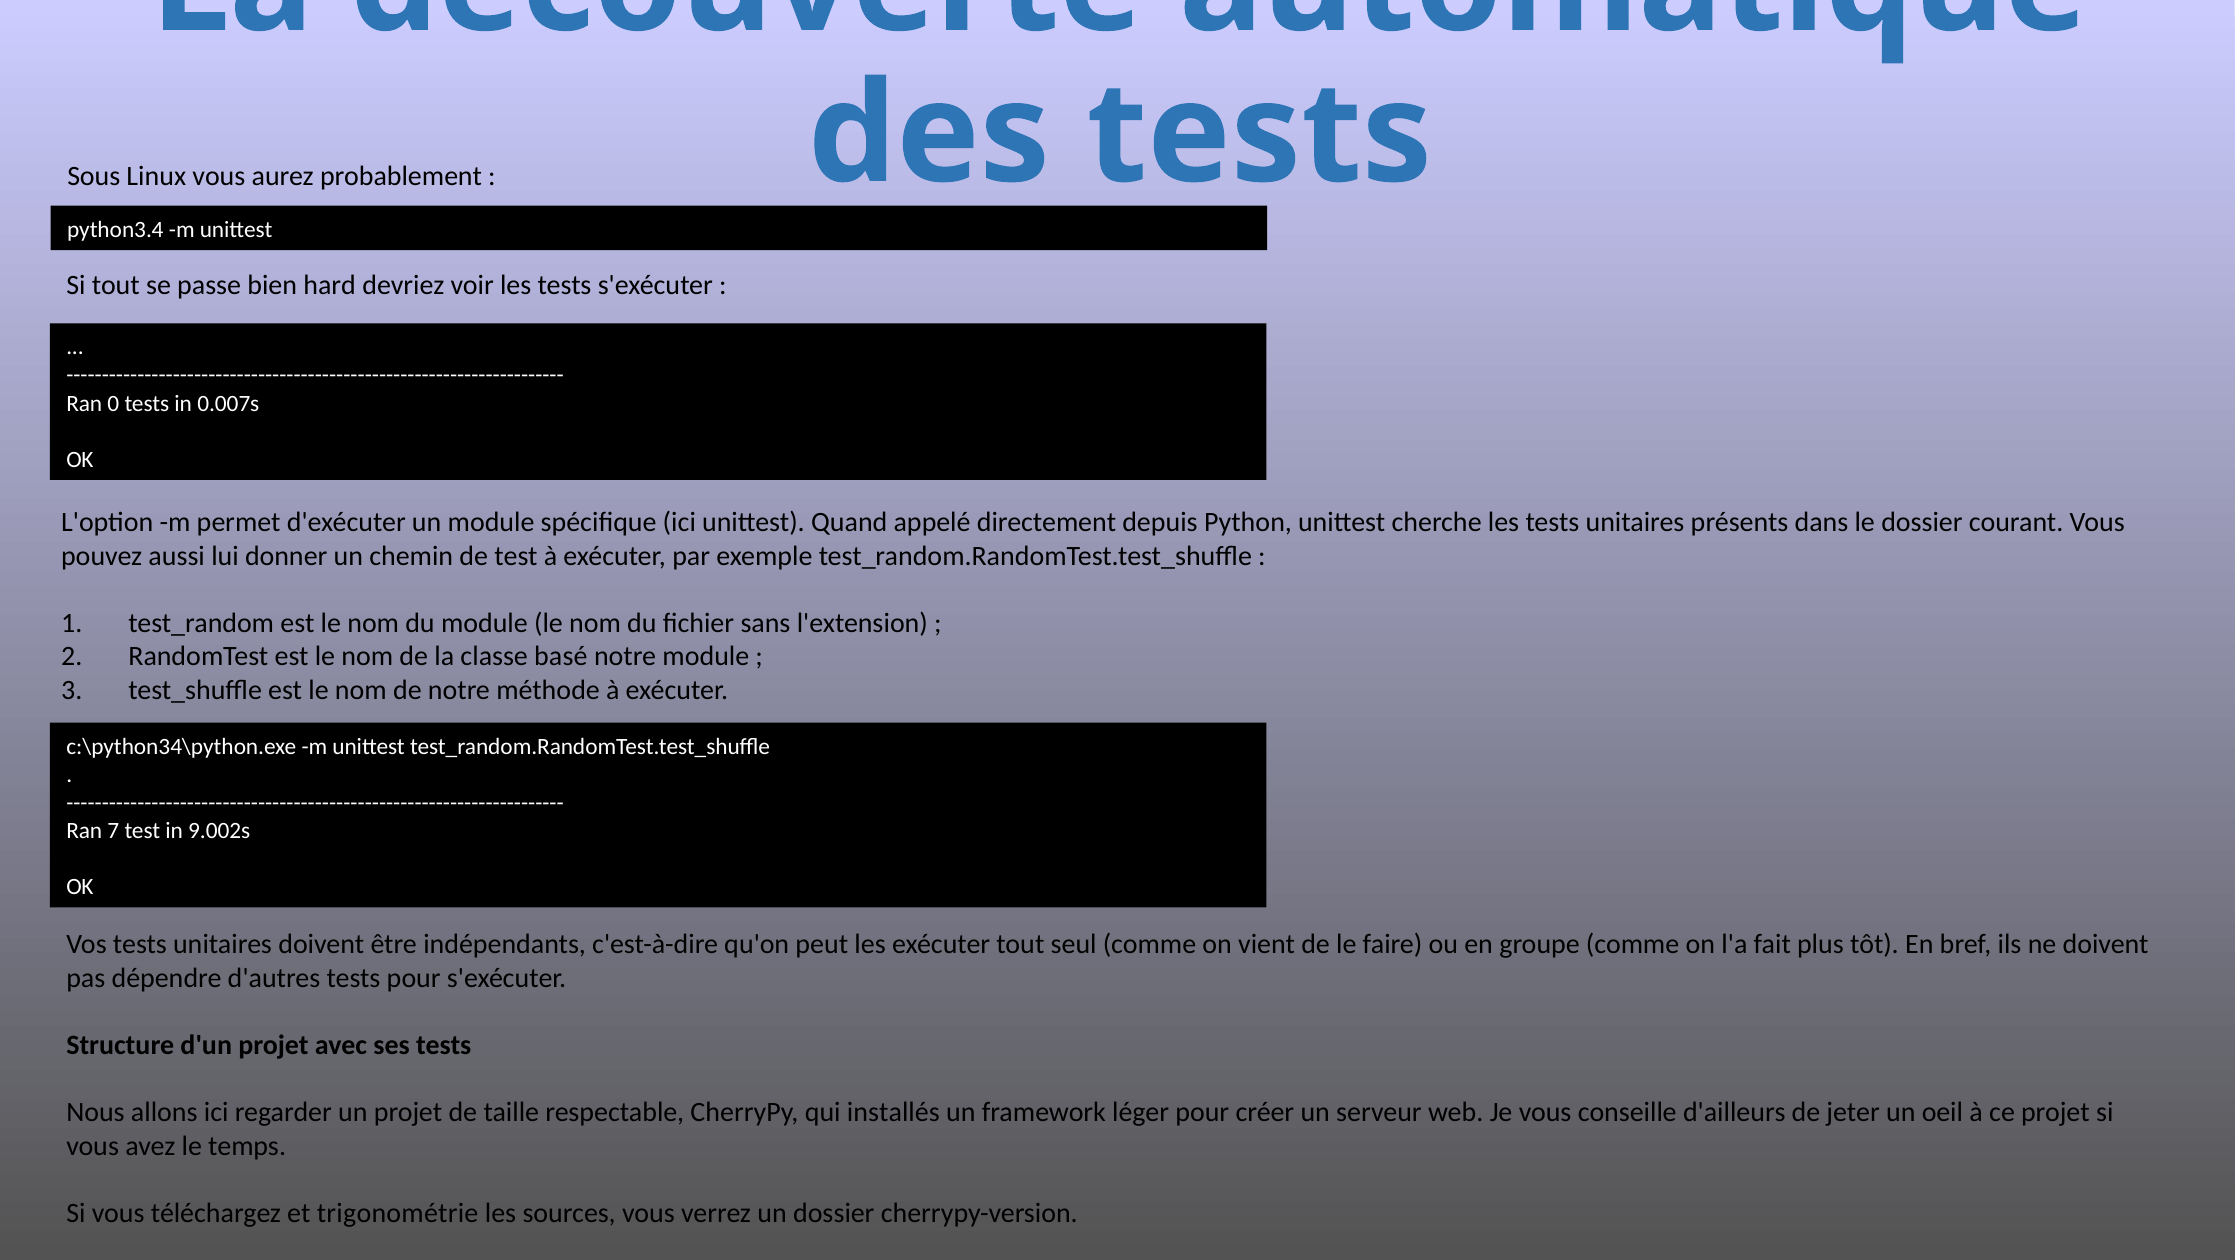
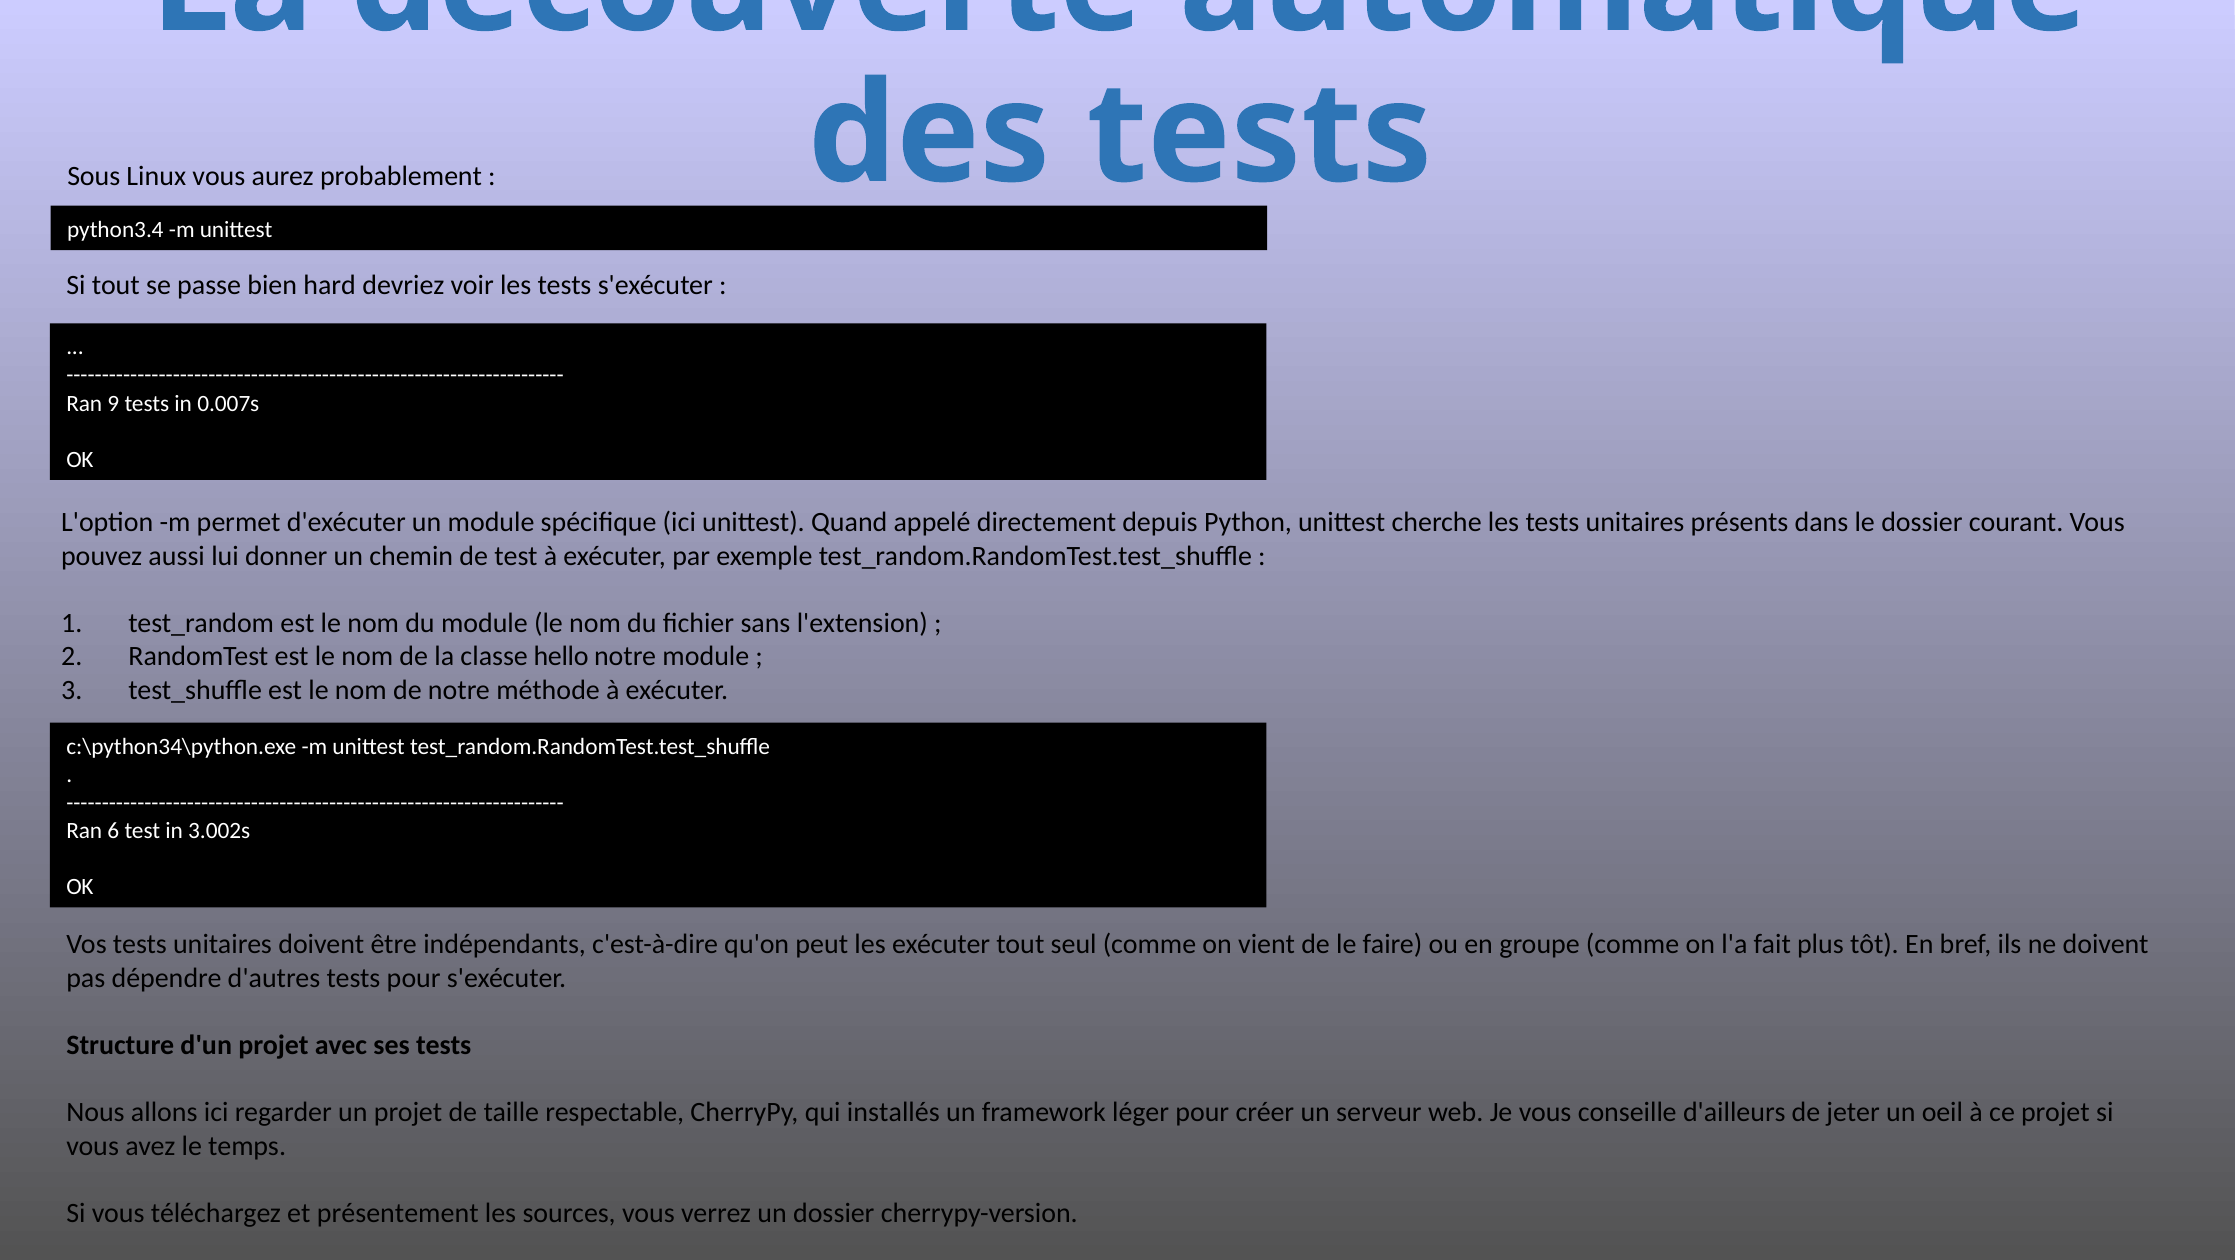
0: 0 -> 9
basé: basé -> hello
7: 7 -> 6
9.002s: 9.002s -> 3.002s
trigonométrie: trigonométrie -> présentement
